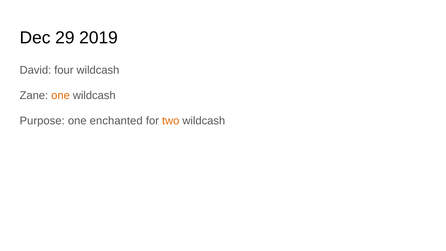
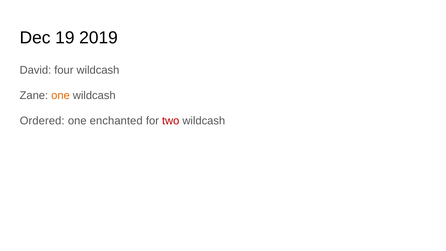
29: 29 -> 19
Purpose: Purpose -> Ordered
two colour: orange -> red
